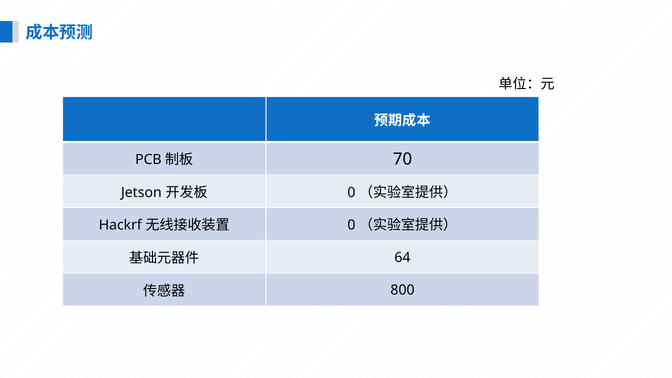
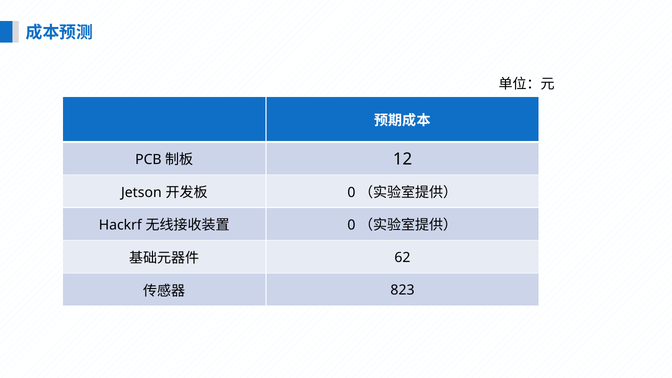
70: 70 -> 12
64: 64 -> 62
800: 800 -> 823
